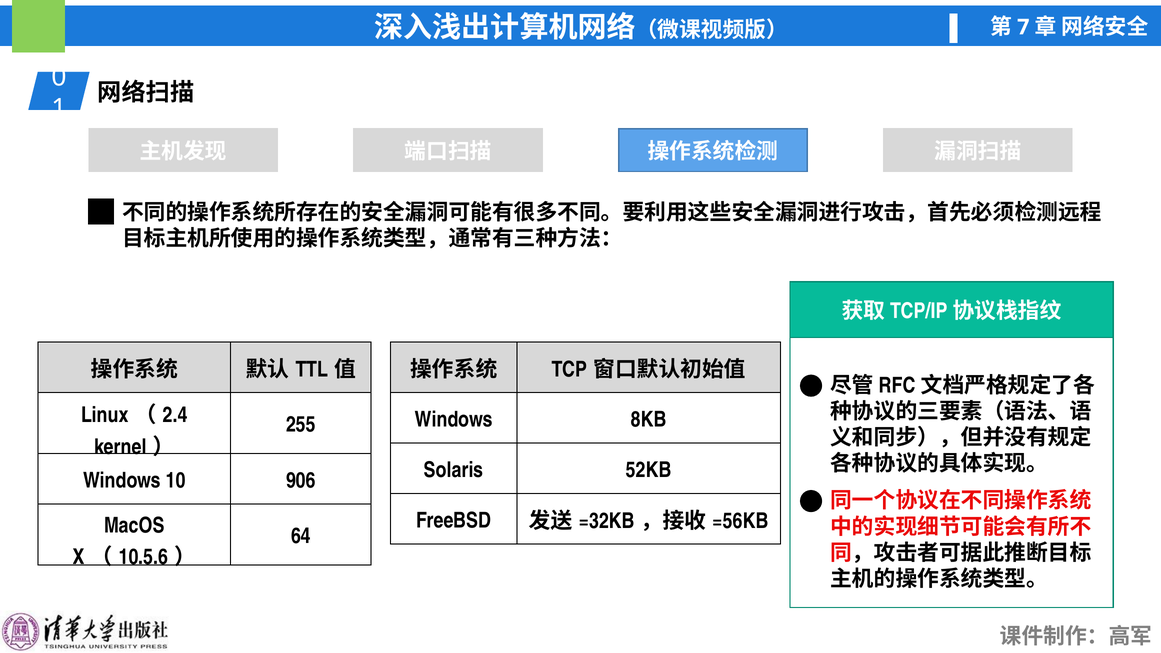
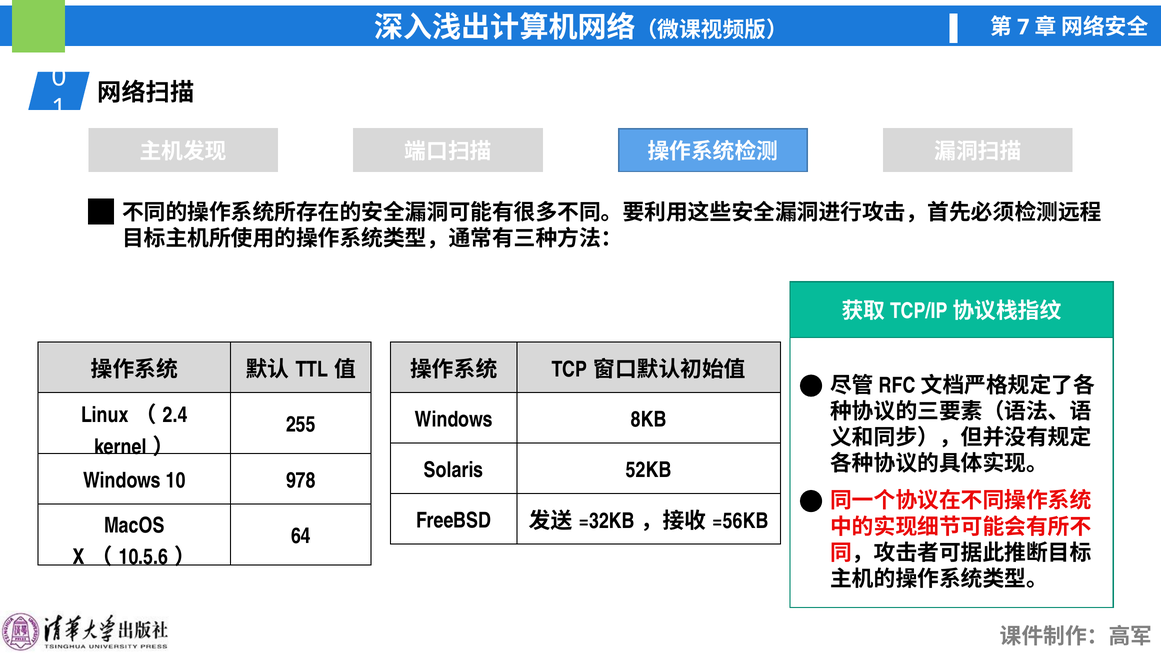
906: 906 -> 978
